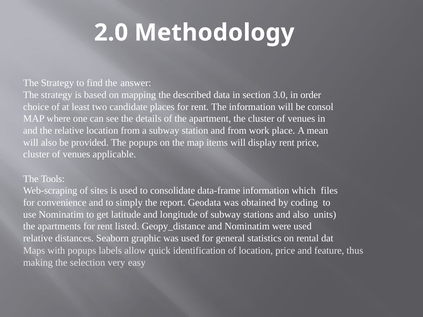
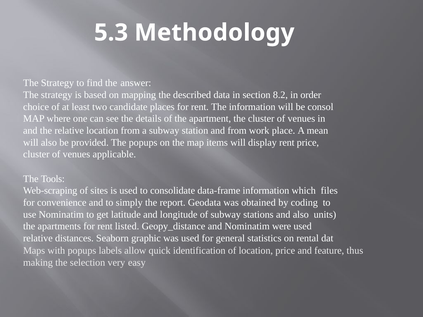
2.0: 2.0 -> 5.3
3.0: 3.0 -> 8.2
